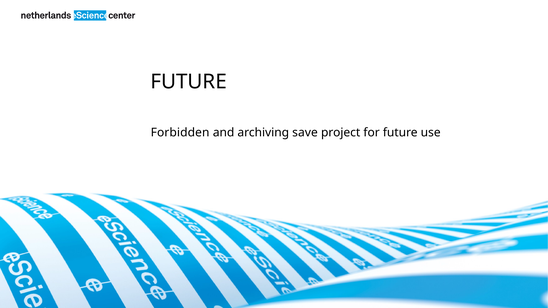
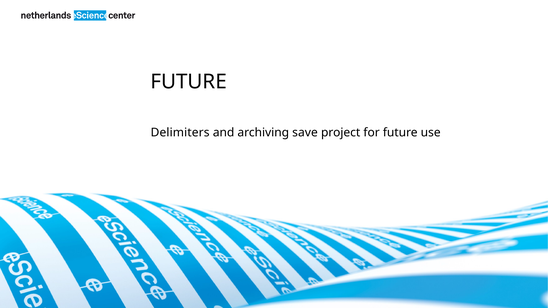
Forbidden: Forbidden -> Delimiters
